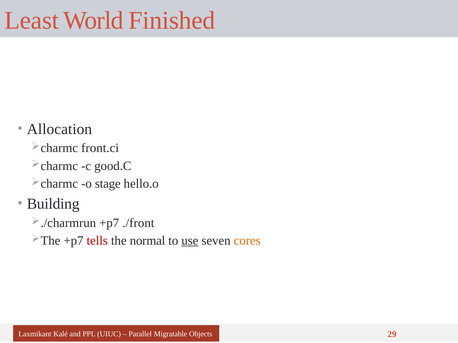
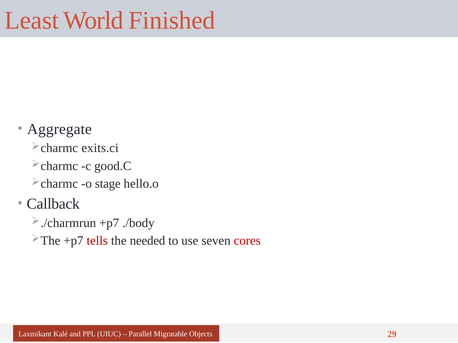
Allocation: Allocation -> Aggregate
front.ci: front.ci -> exits.ci
Building: Building -> Callback
./front: ./front -> ./body
normal: normal -> needed
use underline: present -> none
cores colour: orange -> red
